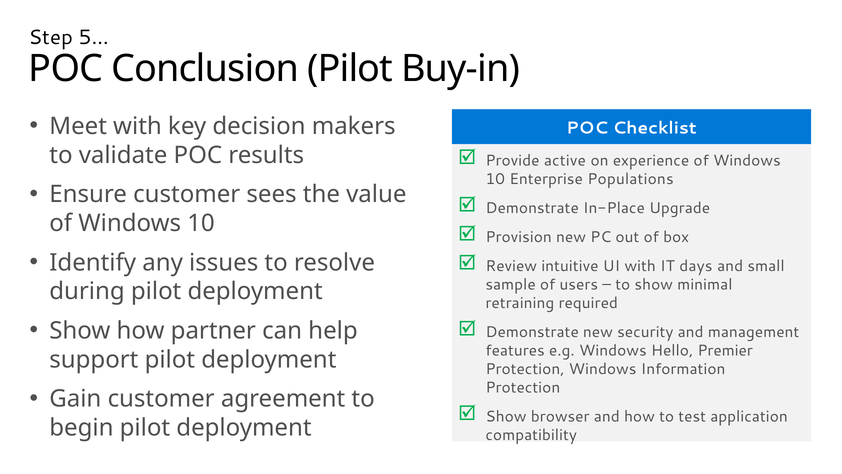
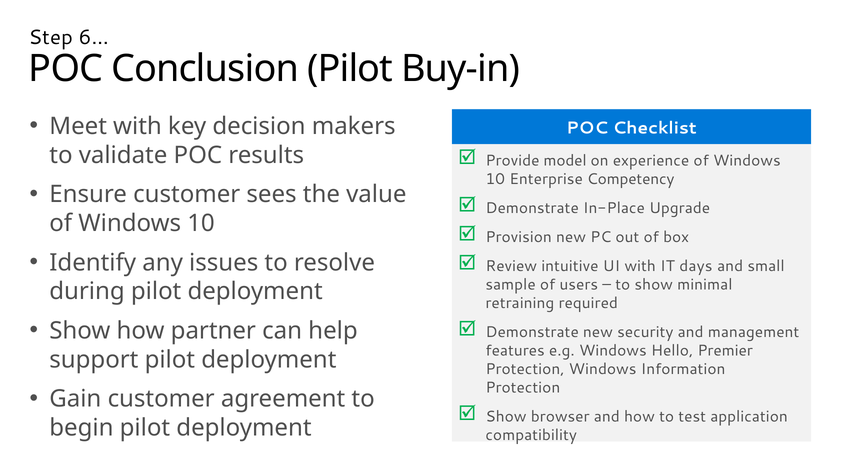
5…: 5… -> 6…
active: active -> model
Populations: Populations -> Competency
